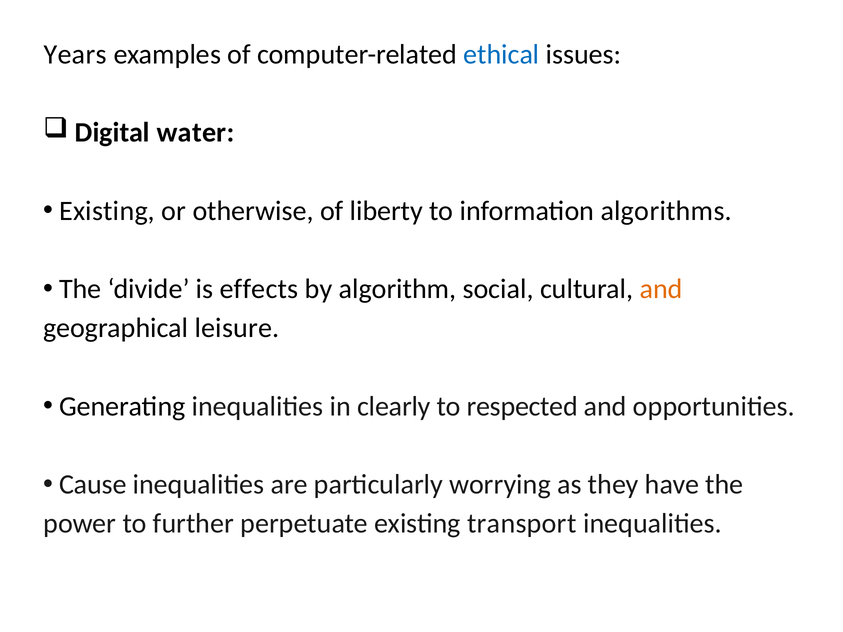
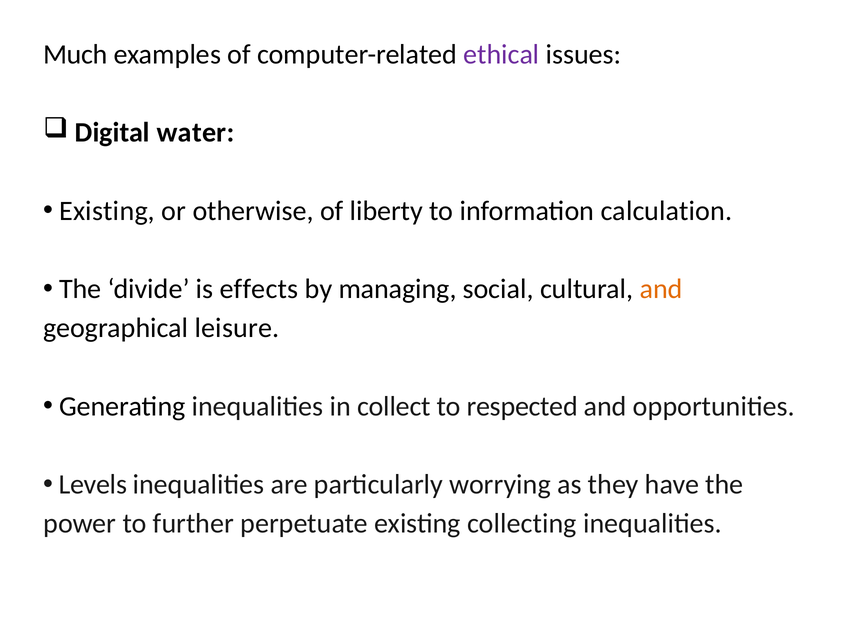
Years: Years -> Much
ethical colour: blue -> purple
algorithms: algorithms -> calculation
algorithm: algorithm -> managing
clearly: clearly -> collect
Cause: Cause -> Levels
transport: transport -> collecting
